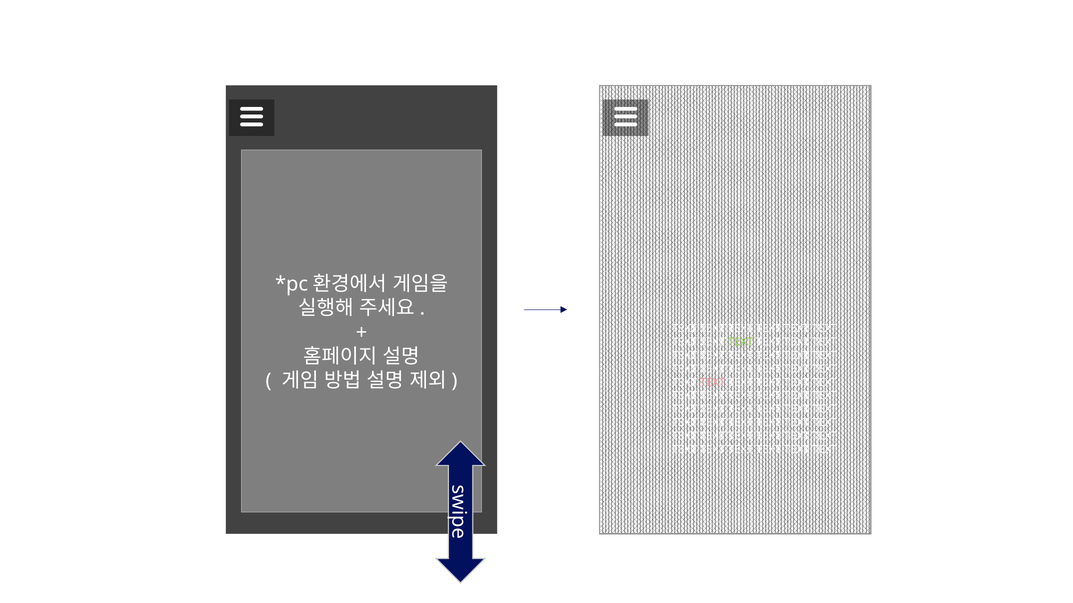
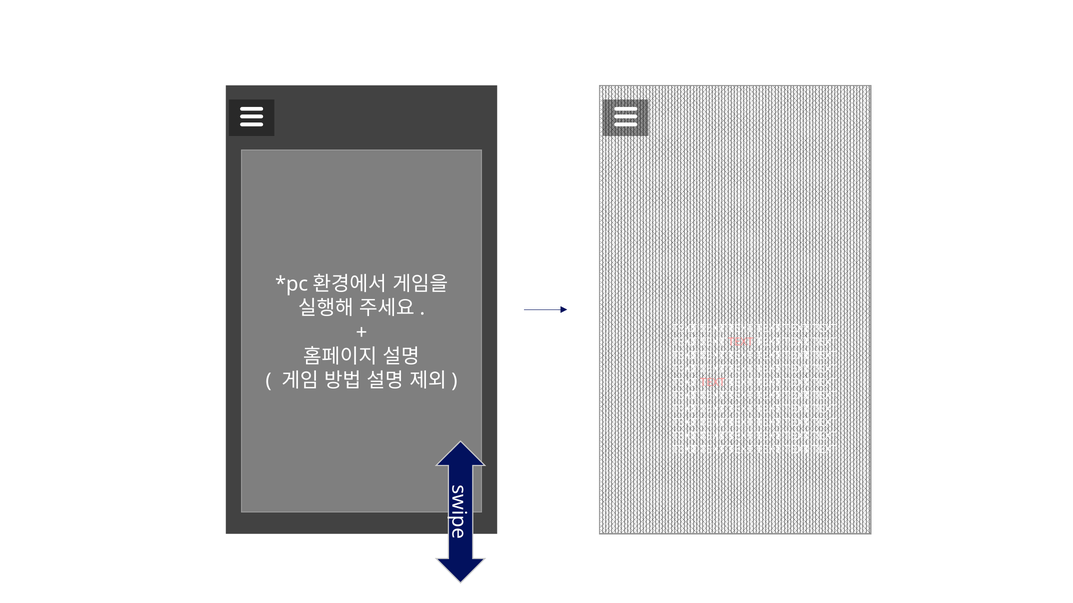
TEXT at (741, 342) colour: light green -> pink
